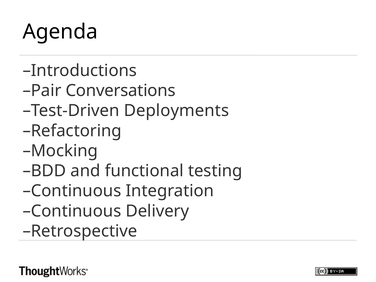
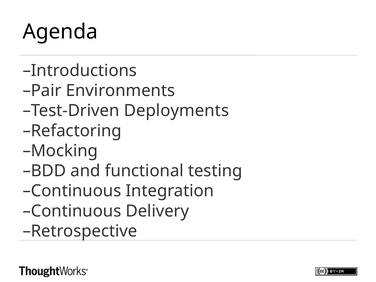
Conversations: Conversations -> Environments
